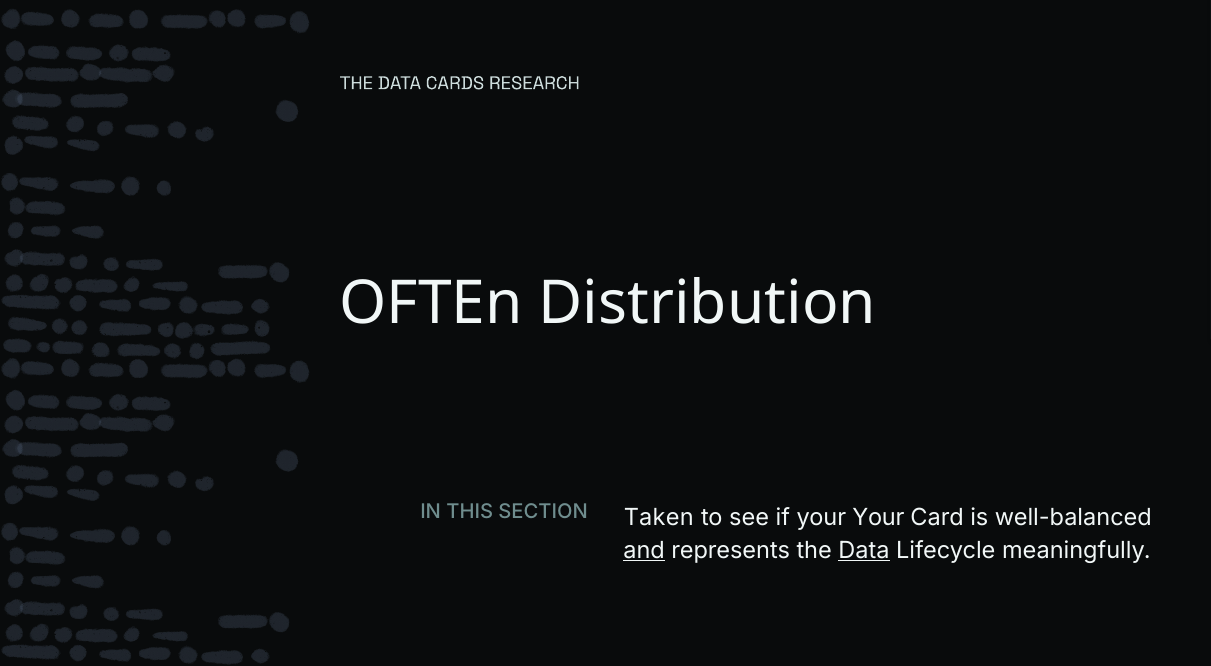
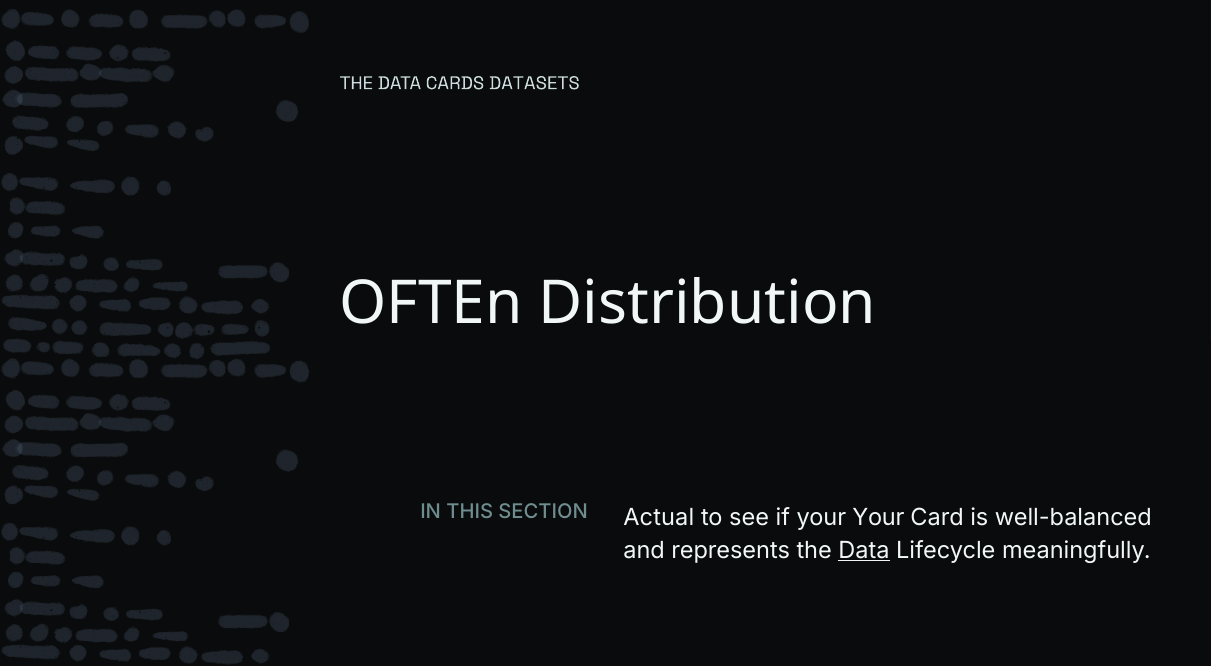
RESEARCH: RESEARCH -> DATASETS
Taken: Taken -> Actual
and underline: present -> none
